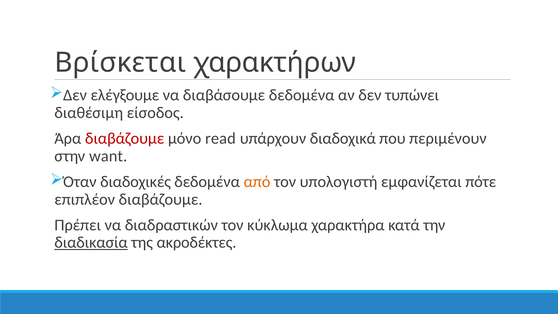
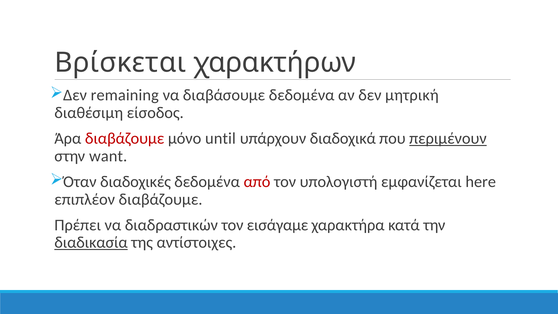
ελέγξουμε: ελέγξουμε -> remaining
τυπώνει: τυπώνει -> μητρική
read: read -> until
περιμένουν underline: none -> present
από colour: orange -> red
πότε: πότε -> here
κύκλωμα: κύκλωμα -> εισάγαμε
ακροδέκτες: ακροδέκτες -> αντίστοιχες
